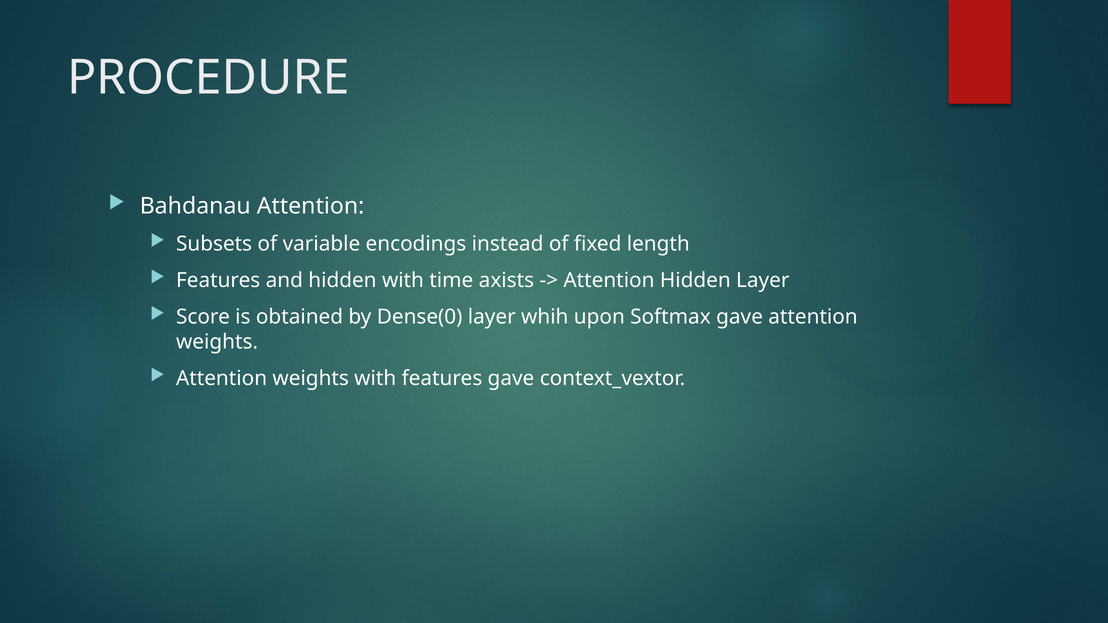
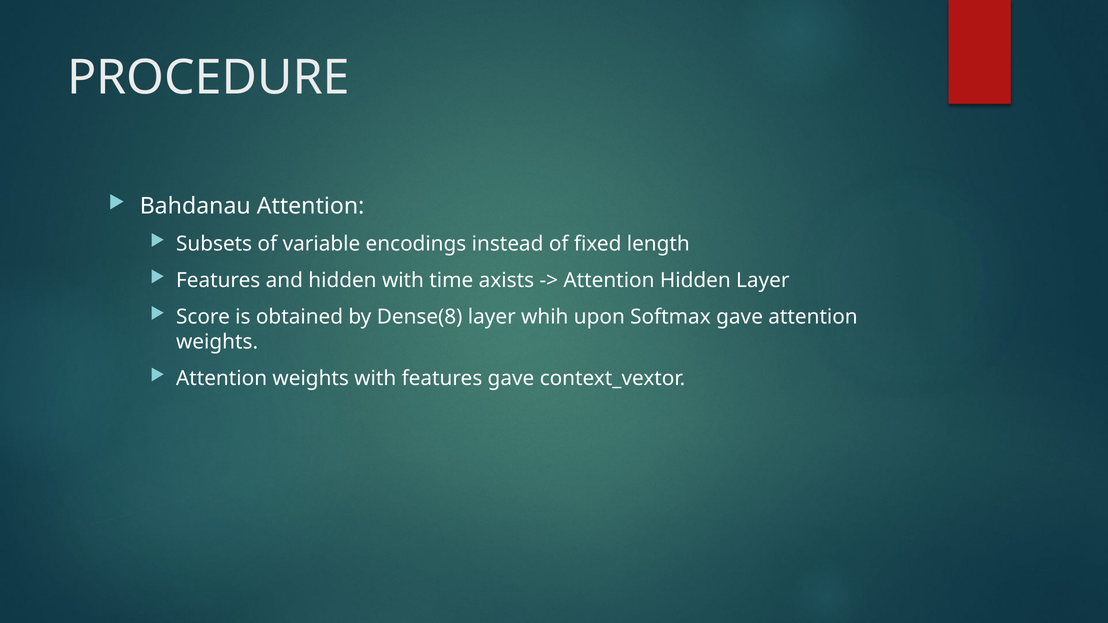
Dense(0: Dense(0 -> Dense(8
